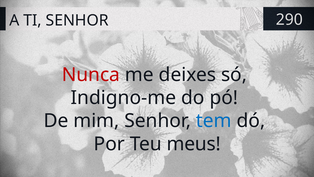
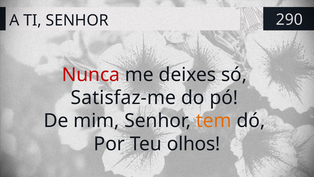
Indigno-me: Indigno-me -> Satisfaz-me
tem colour: blue -> orange
meus: meus -> olhos
